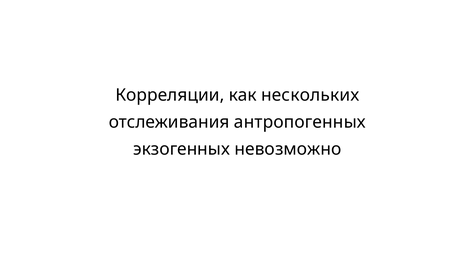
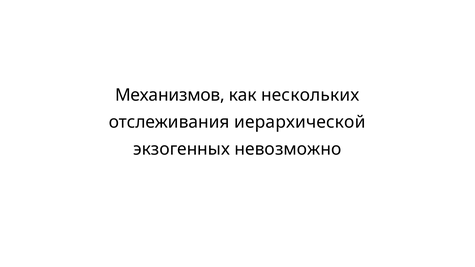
Корреляции: Корреляции -> Механизмов
антропогенных: антропогенных -> иерархической
